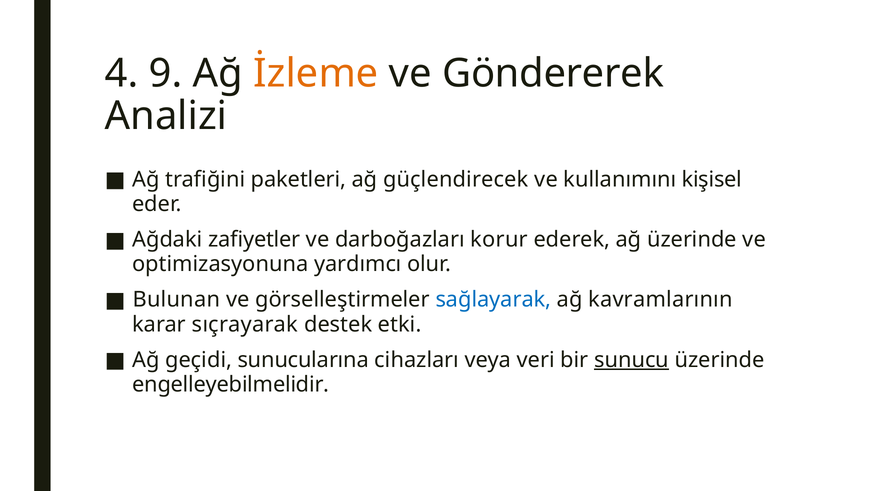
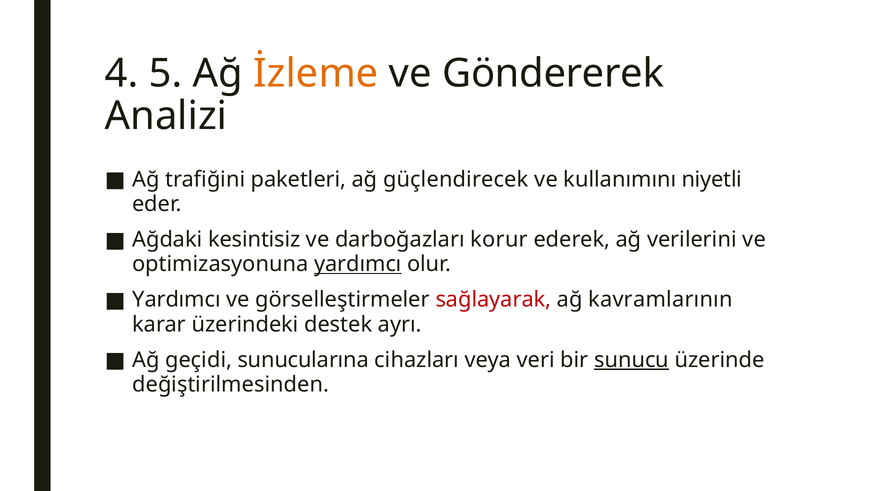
9: 9 -> 5
kişisel: kişisel -> niyetli
zafiyetler: zafiyetler -> kesintisiz
ağ üzerinde: üzerinde -> verilerini
yardımcı at (358, 264) underline: none -> present
Bulunan at (176, 300): Bulunan -> Yardımcı
sağlayarak colour: blue -> red
sıçrayarak: sıçrayarak -> üzerindeki
etki: etki -> ayrı
engelleyebilmelidir: engelleyebilmelidir -> değiştirilmesinden
